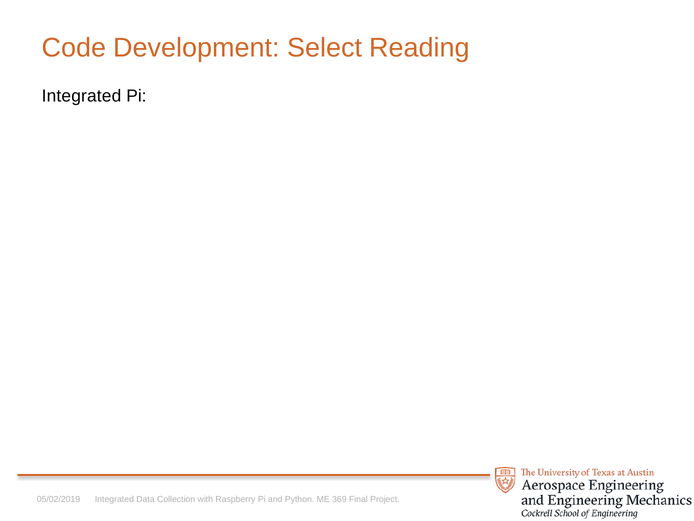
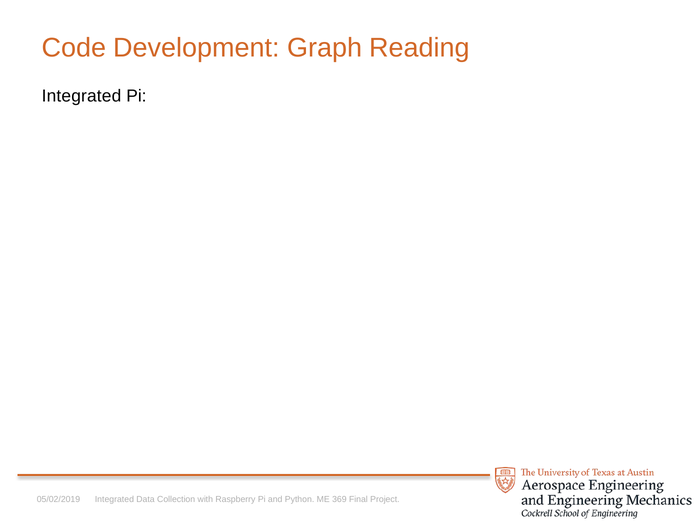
Select: Select -> Graph
